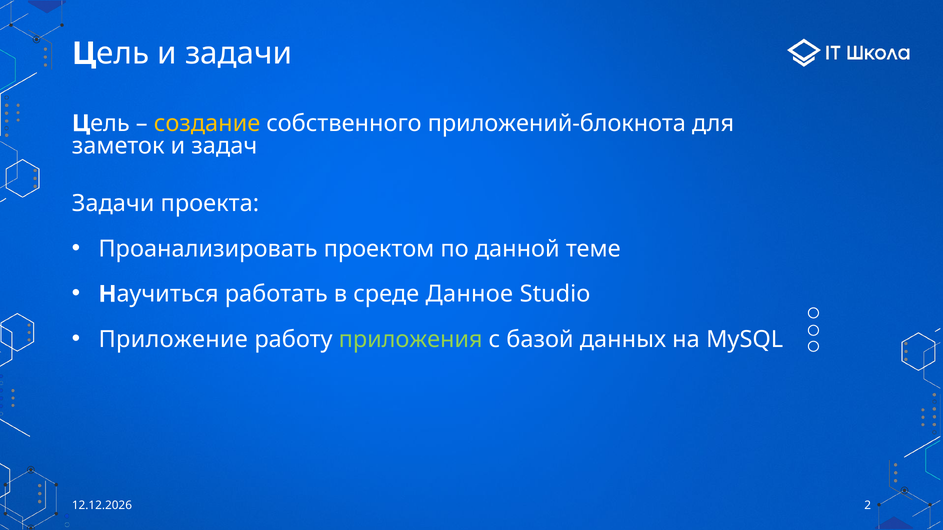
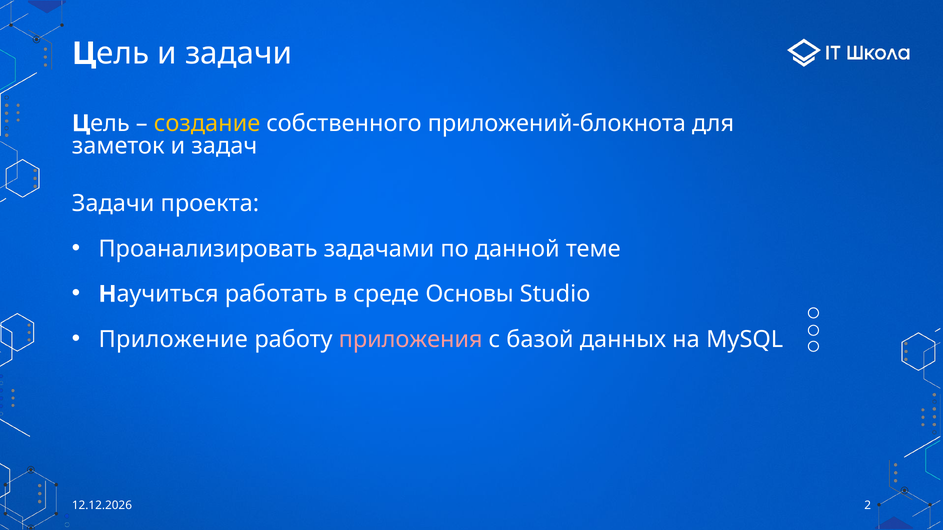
проектом: проектом -> задачами
Данное: Данное -> Основы
приложения colour: light green -> pink
